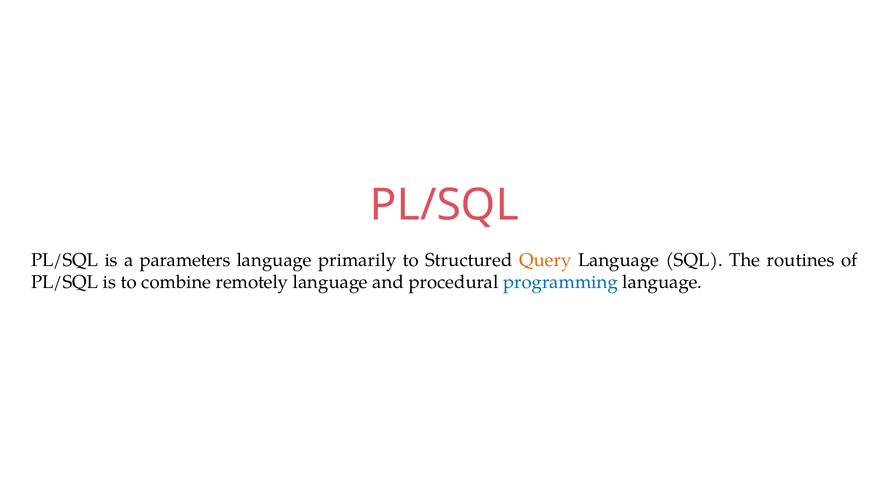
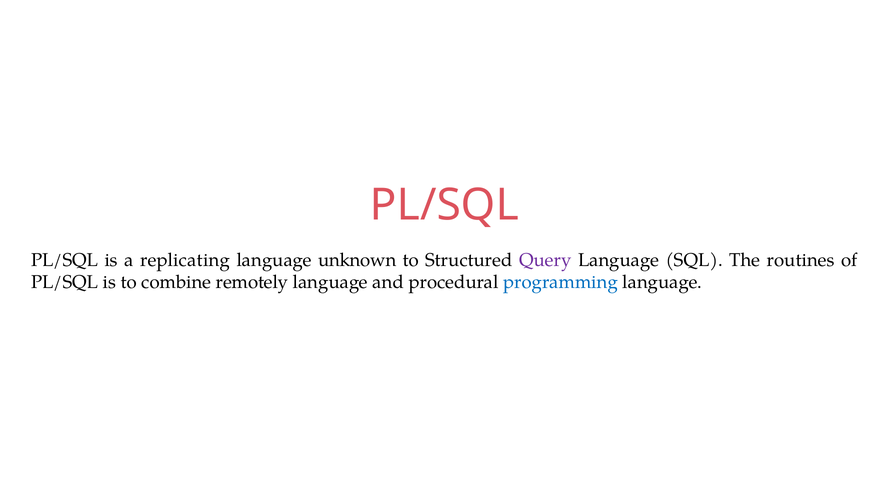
parameters: parameters -> replicating
primarily: primarily -> unknown
Query colour: orange -> purple
